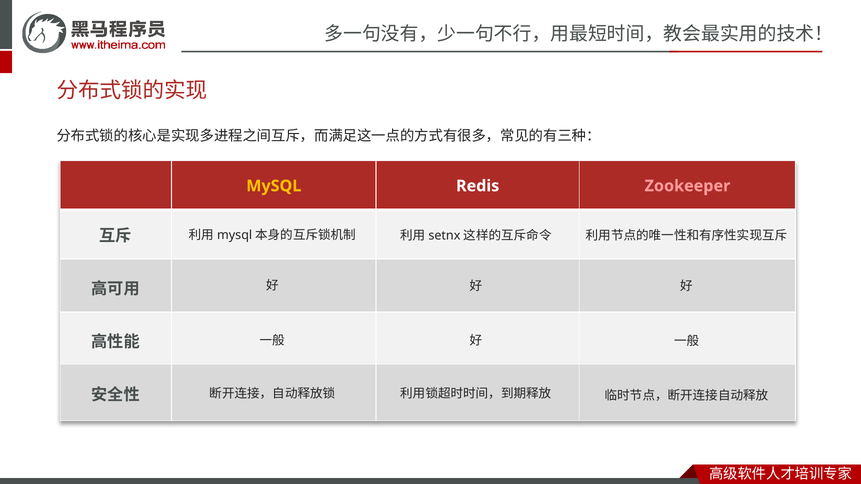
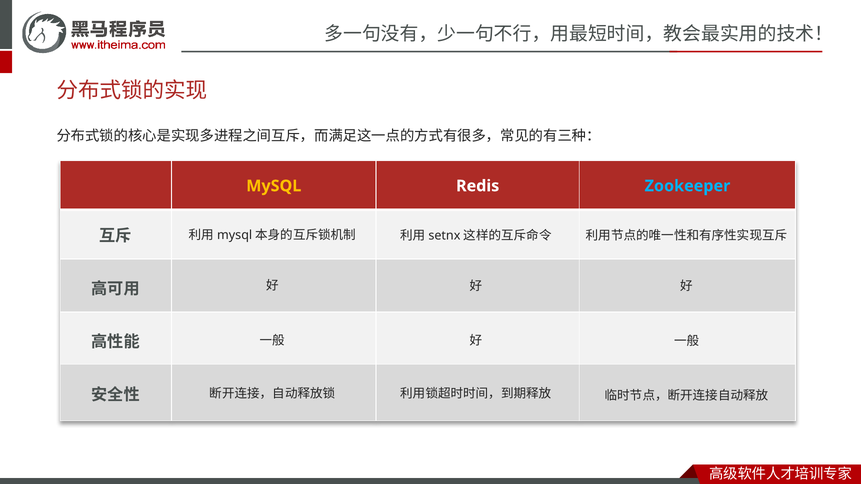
Zookeeper colour: pink -> light blue
